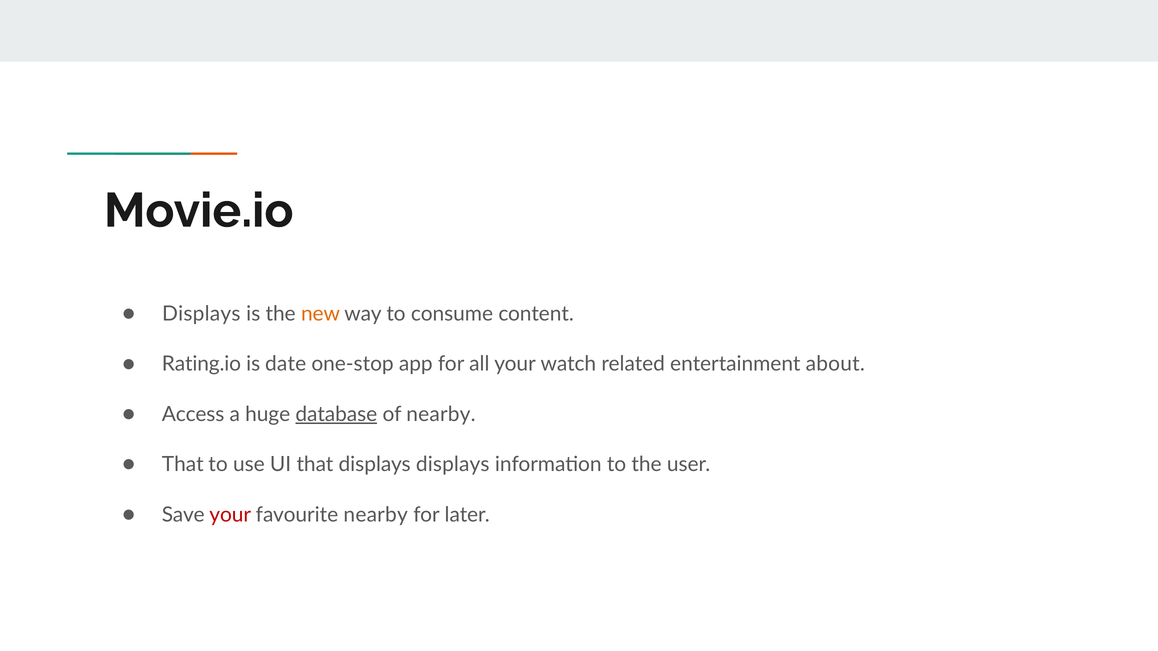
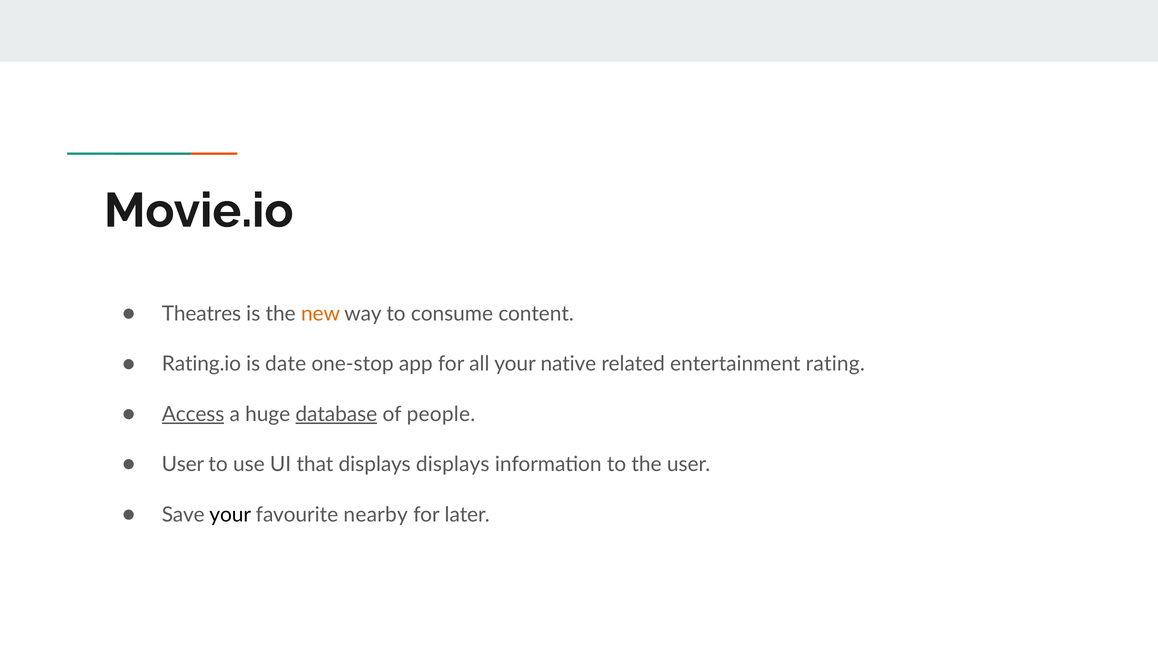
Displays at (201, 314): Displays -> Theatres
watch: watch -> native
about: about -> rating
Access underline: none -> present
of nearby: nearby -> people
That at (183, 465): That -> User
your at (230, 515) colour: red -> black
